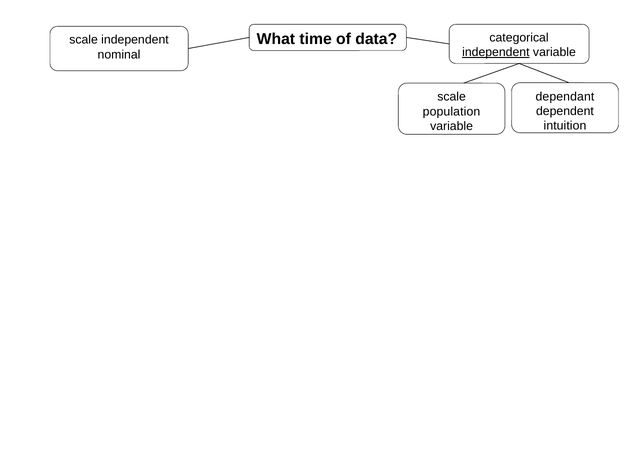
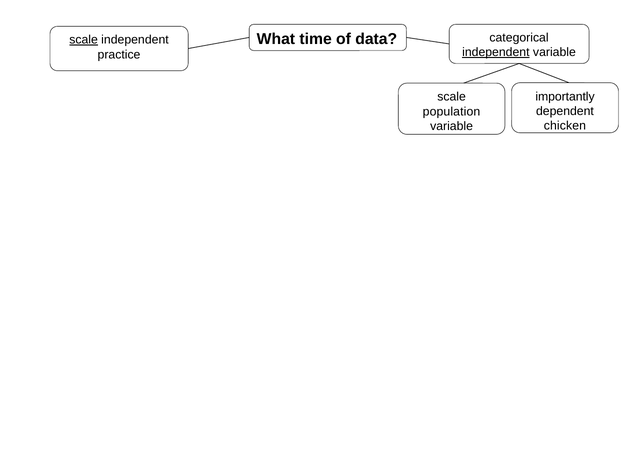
scale at (84, 40) underline: none -> present
nominal: nominal -> practice
dependant: dependant -> importantly
intuition: intuition -> chicken
